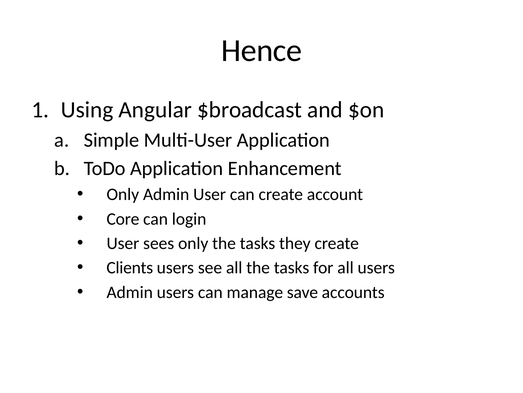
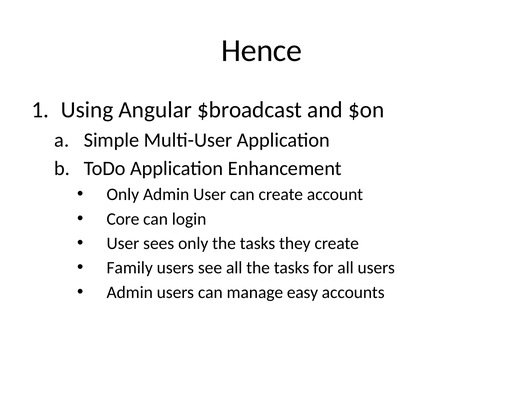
Clients: Clients -> Family
save: save -> easy
